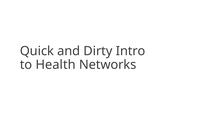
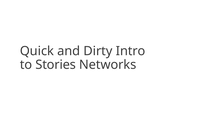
Health: Health -> Stories
